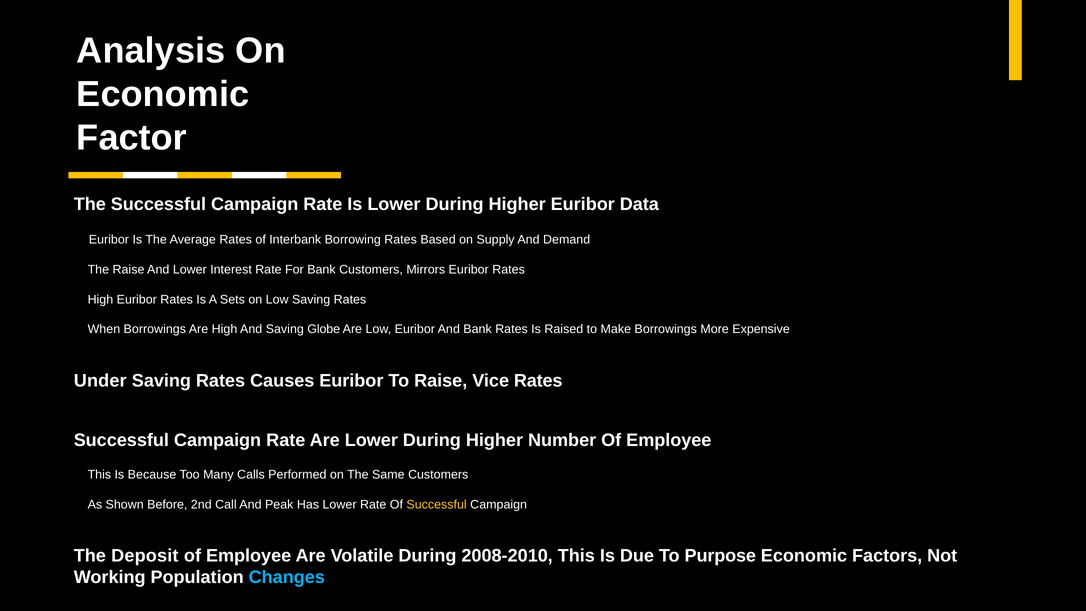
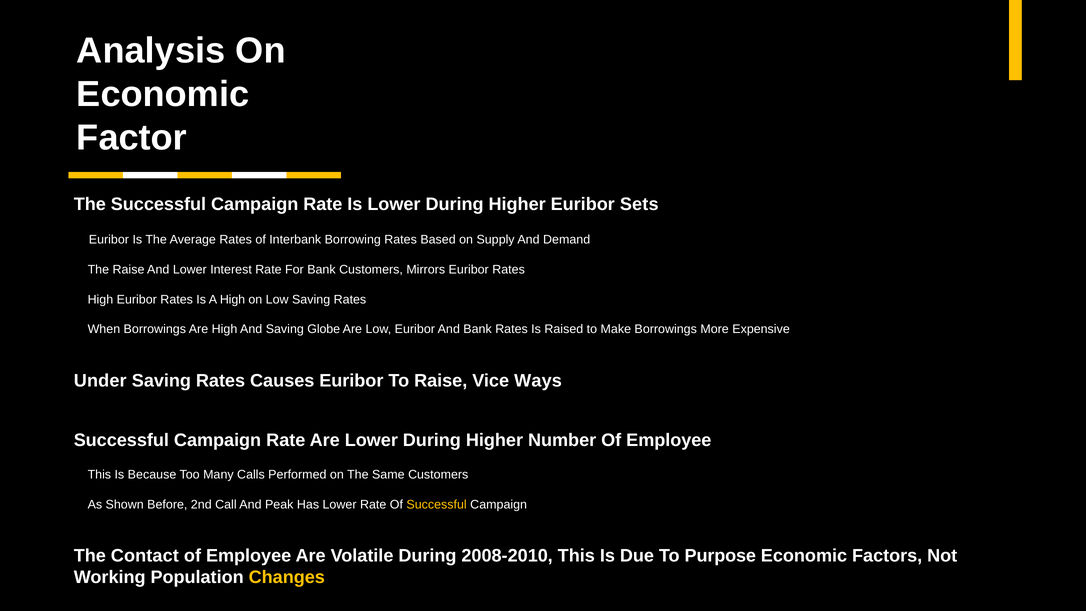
Data: Data -> Sets
A Sets: Sets -> High
Vice Rates: Rates -> Ways
Deposit: Deposit -> Contact
Changes colour: light blue -> yellow
